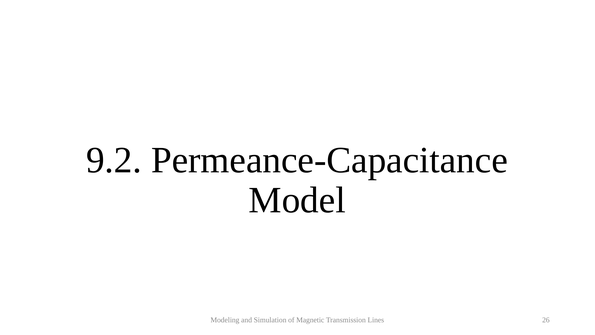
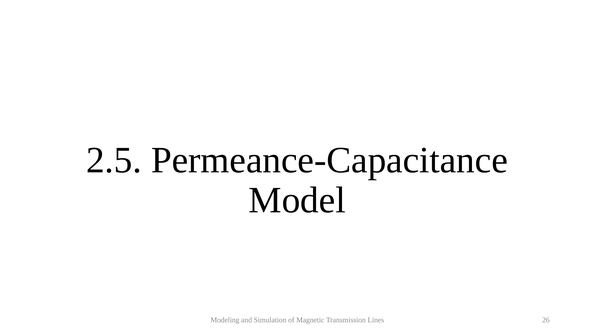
9.2: 9.2 -> 2.5
